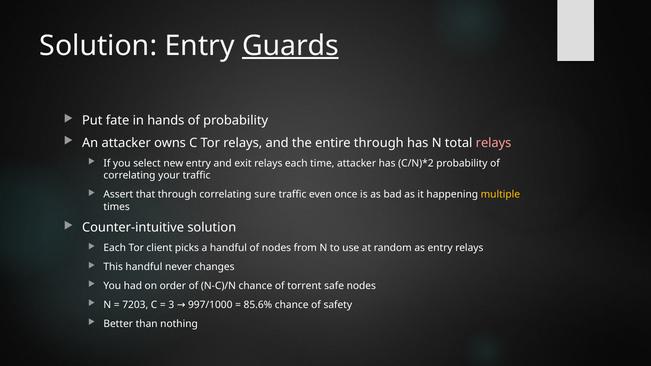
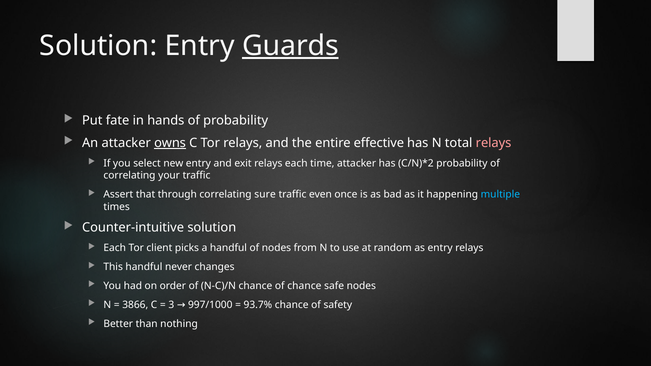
owns underline: none -> present
entire through: through -> effective
multiple colour: yellow -> light blue
of torrent: torrent -> chance
7203: 7203 -> 3866
85.6%: 85.6% -> 93.7%
